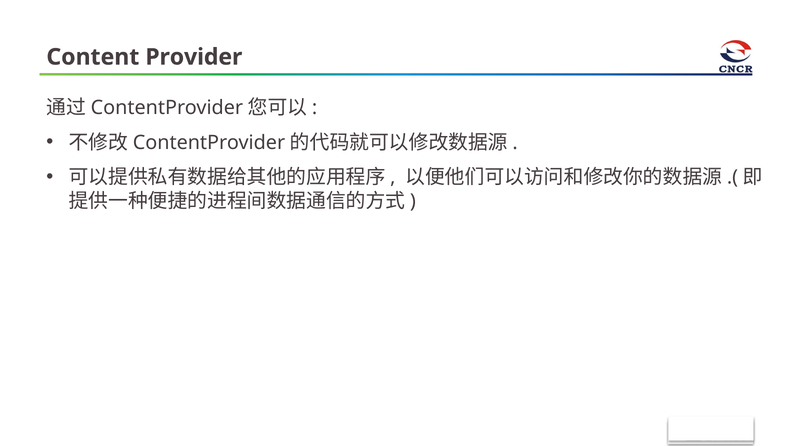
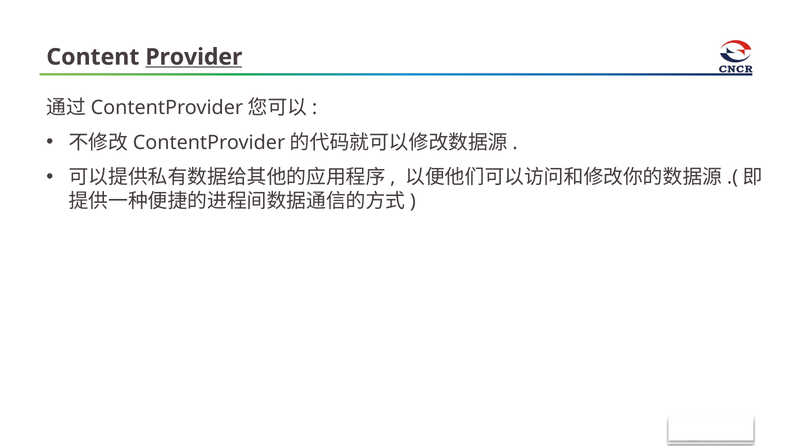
Provider underline: none -> present
